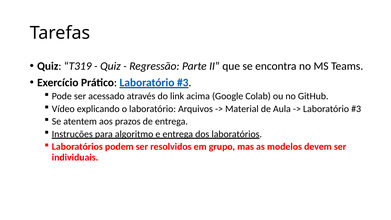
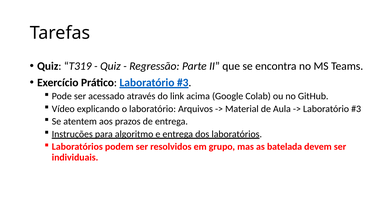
modelos: modelos -> batelada
